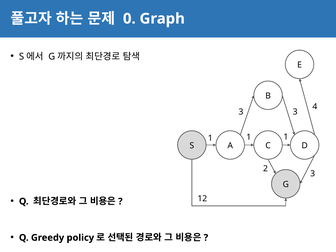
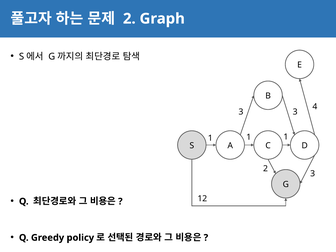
0 at (129, 19): 0 -> 2
